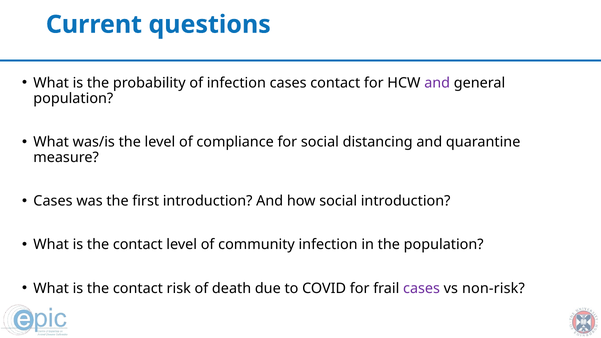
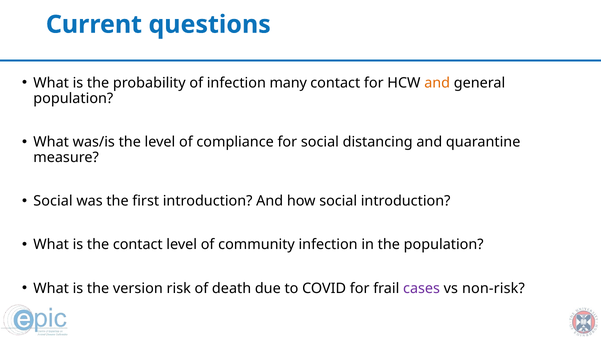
infection cases: cases -> many
and at (437, 83) colour: purple -> orange
Cases at (53, 201): Cases -> Social
contact at (138, 288): contact -> version
